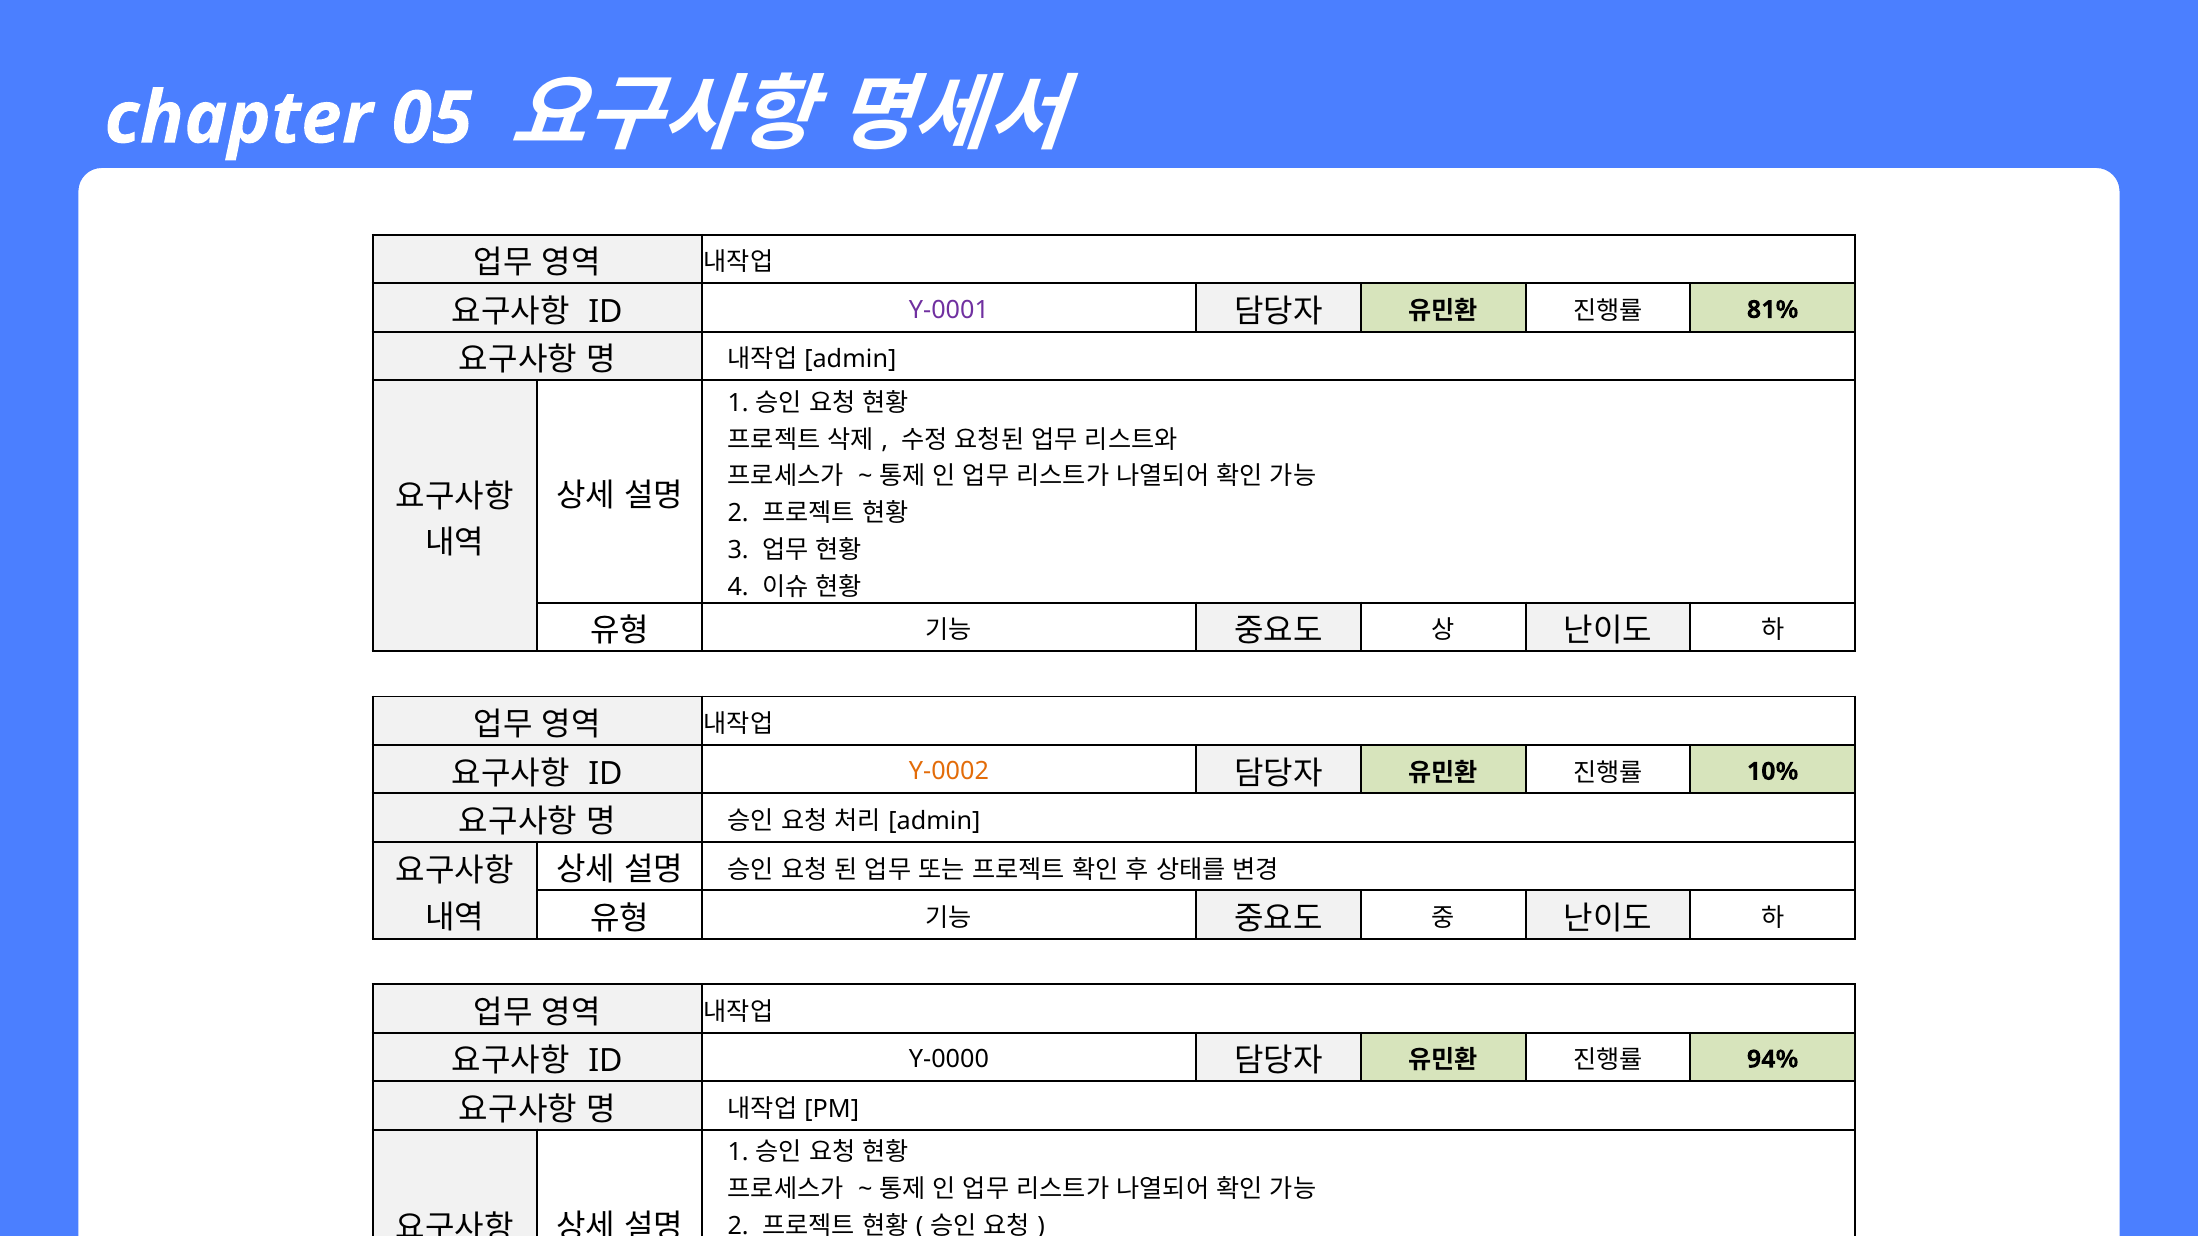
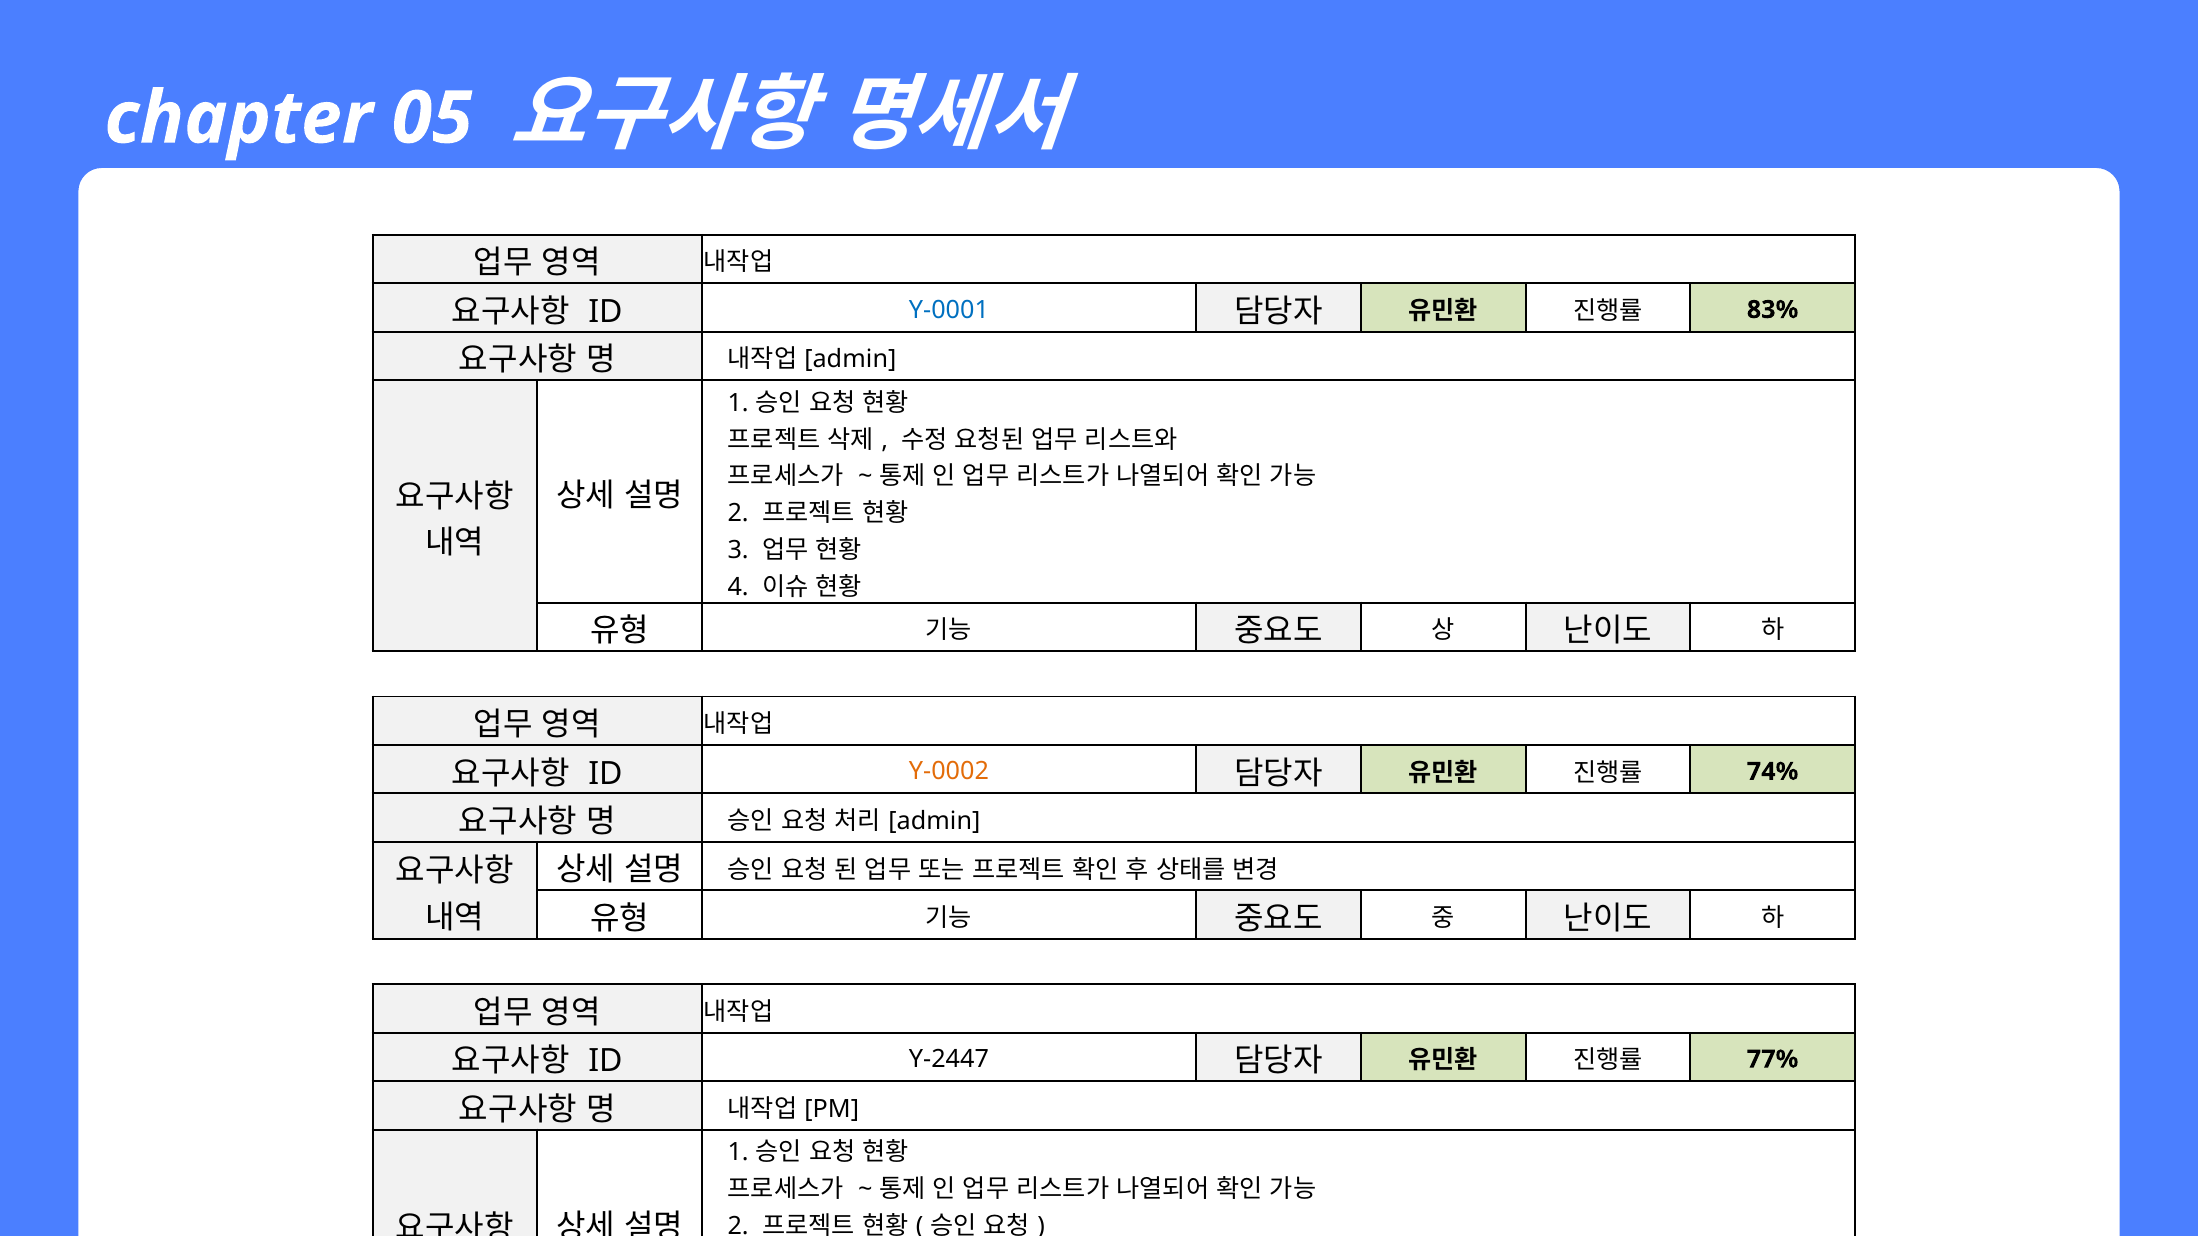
Y-0001 colour: purple -> blue
81%: 81% -> 83%
10%: 10% -> 74%
Y-0000: Y-0000 -> Y-2447
94%: 94% -> 77%
